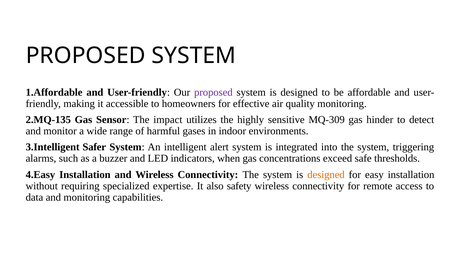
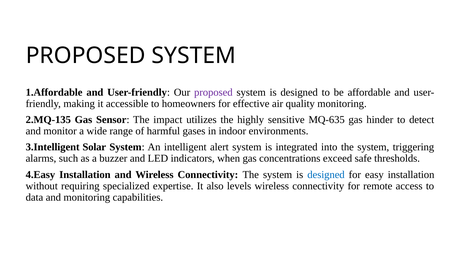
MQ-309: MQ-309 -> MQ-635
Safer: Safer -> Solar
designed at (326, 175) colour: orange -> blue
safety: safety -> levels
